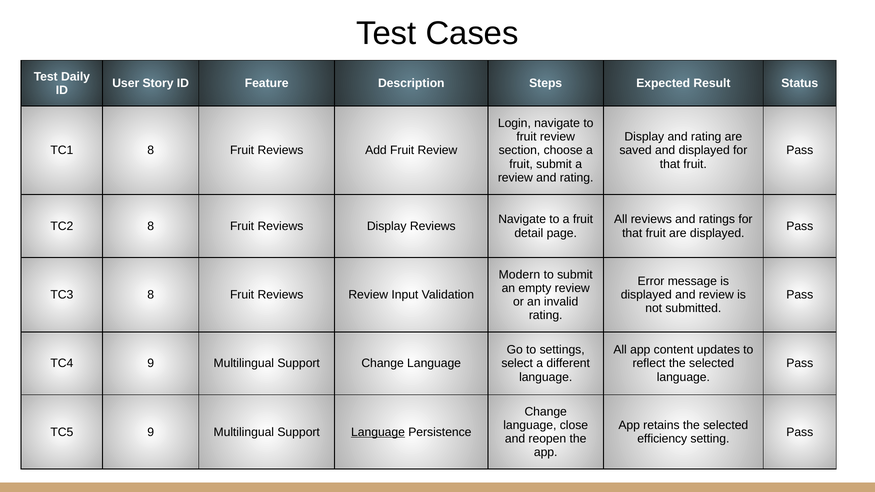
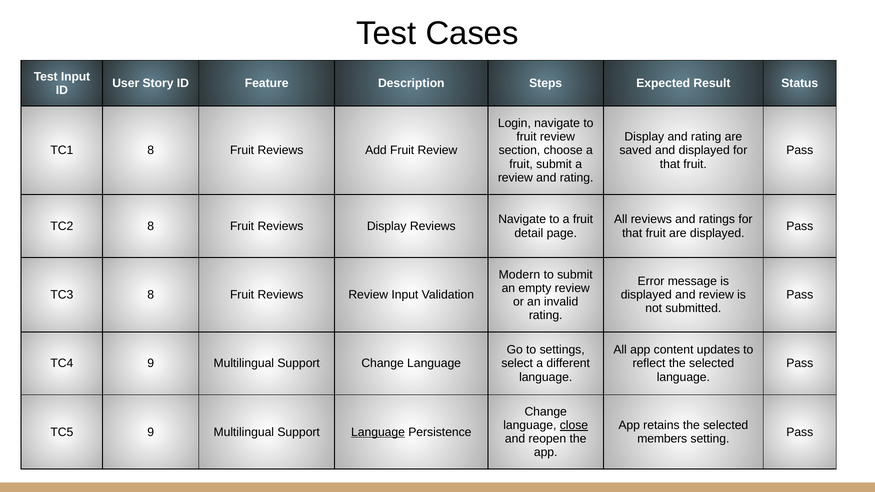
Test Daily: Daily -> Input
close underline: none -> present
efficiency: efficiency -> members
